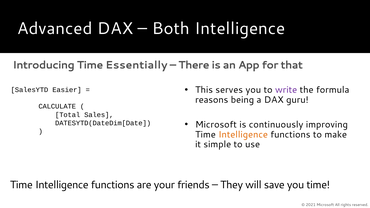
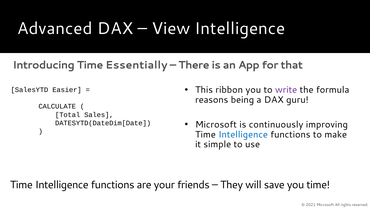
Both: Both -> View
serves: serves -> ribbon
Intelligence at (243, 135) colour: orange -> blue
